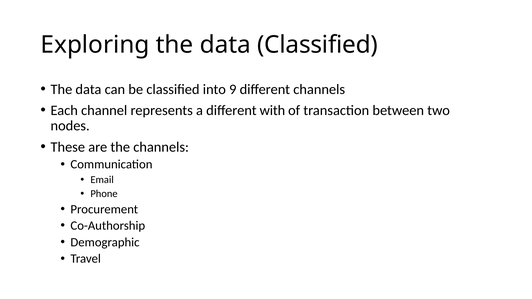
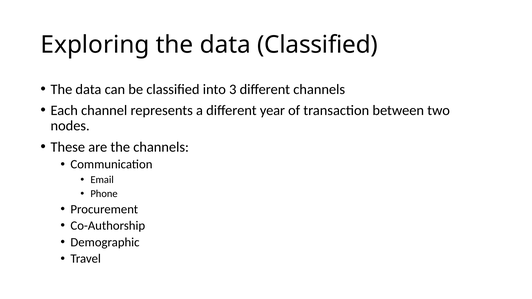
9: 9 -> 3
with: with -> year
